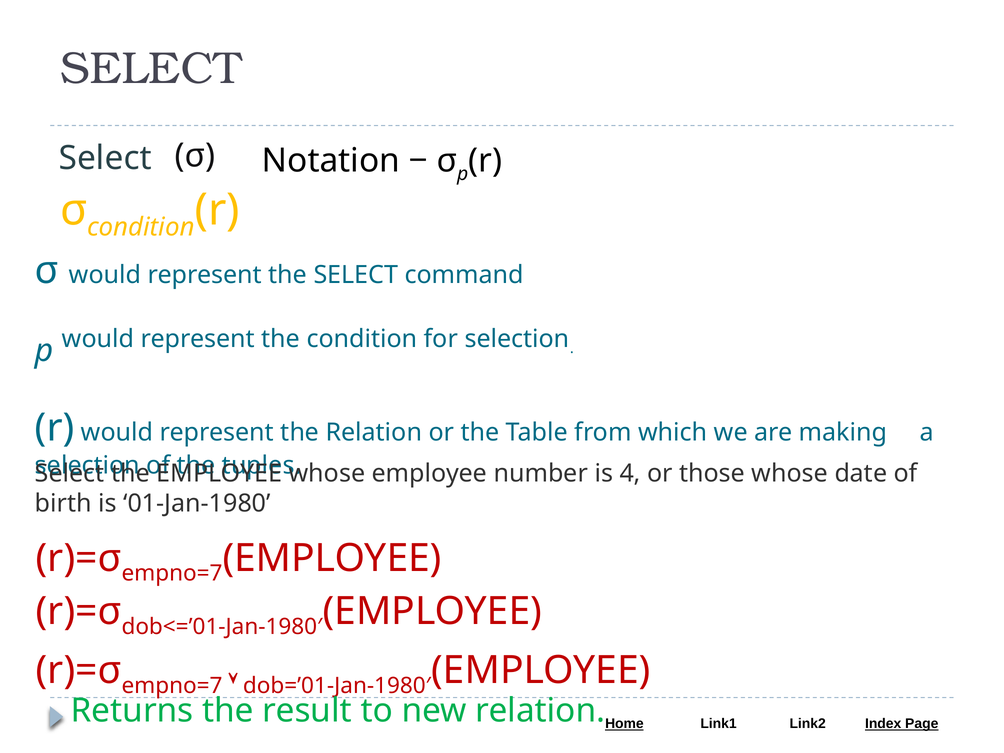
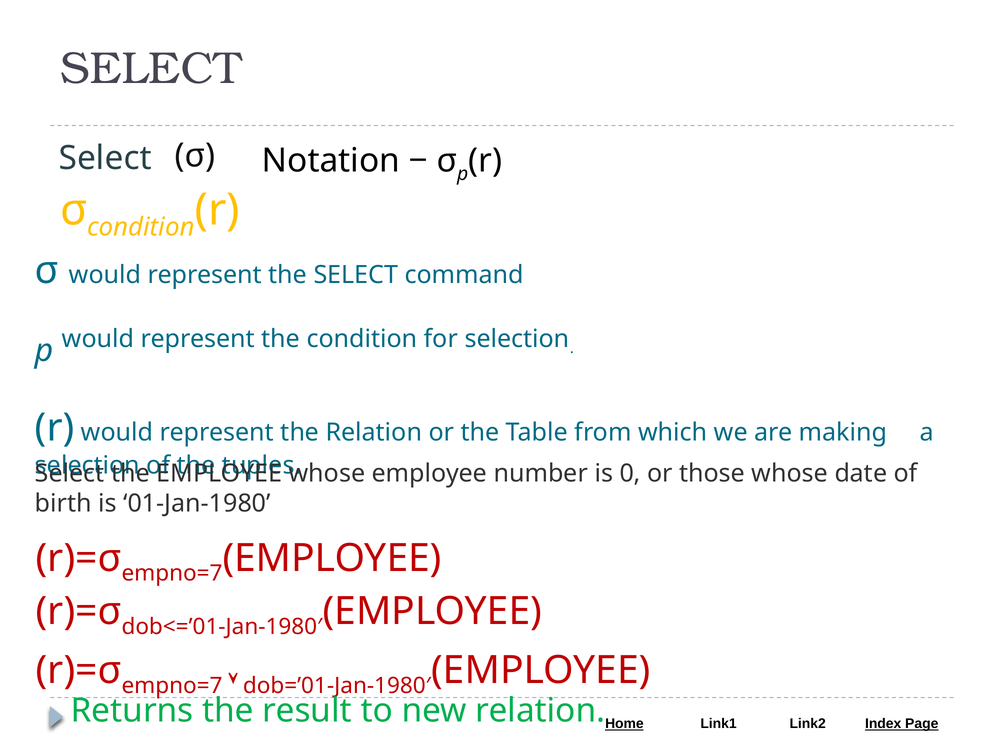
4: 4 -> 0
